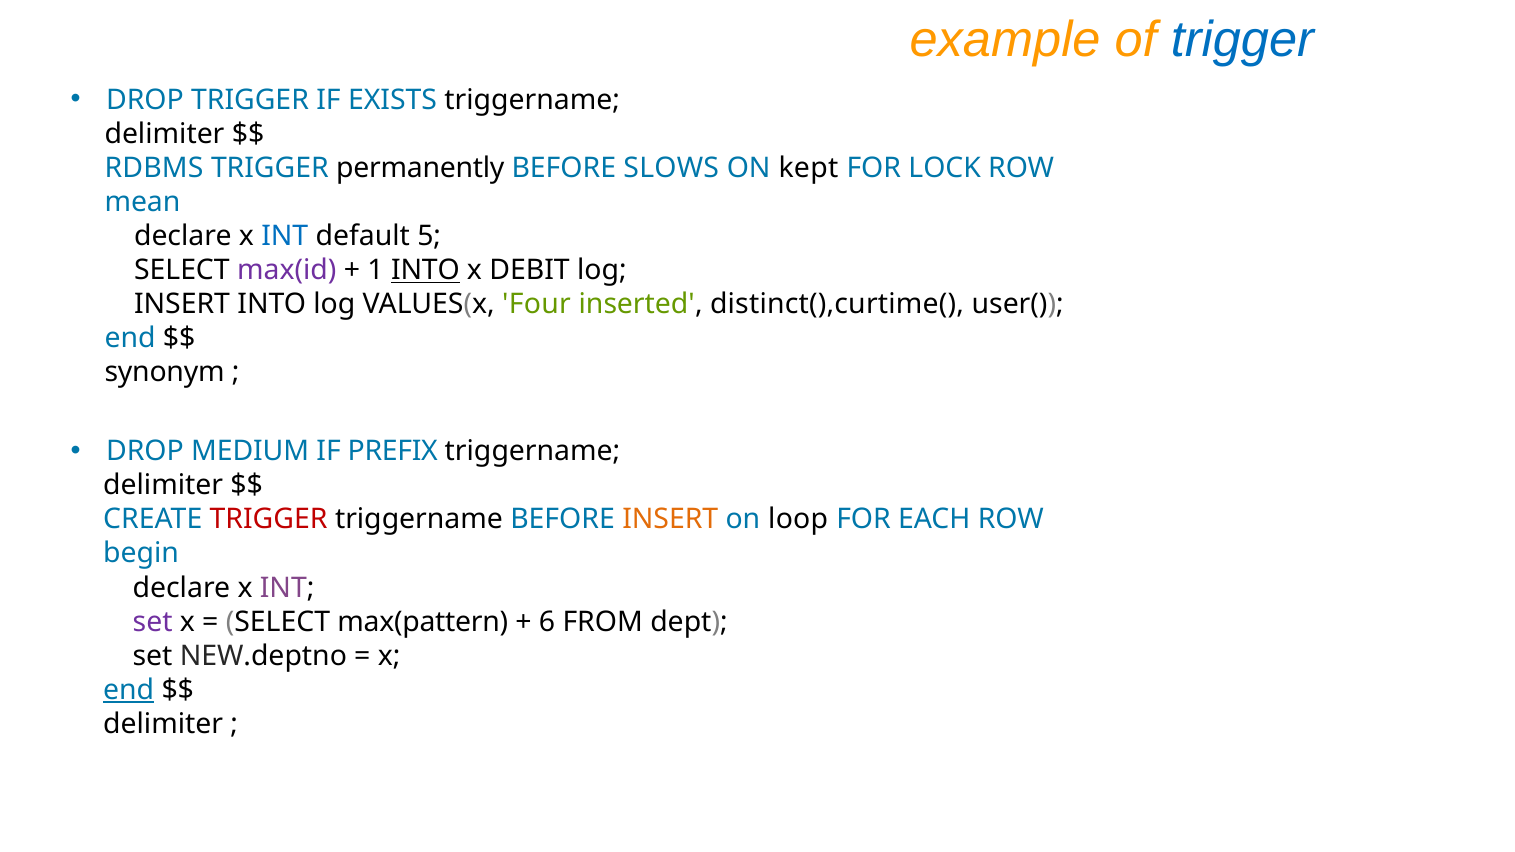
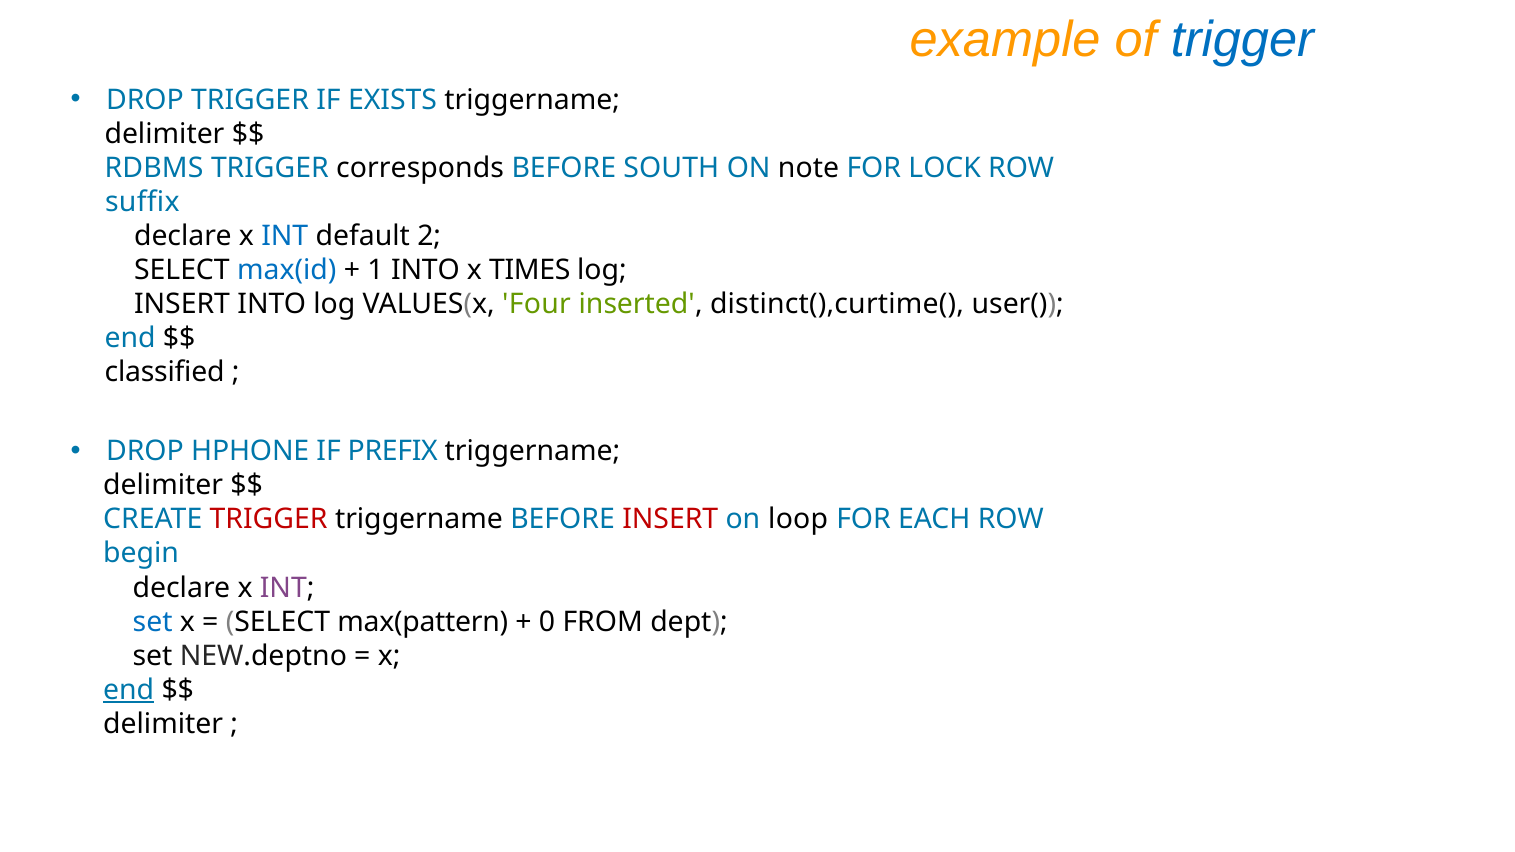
permanently: permanently -> corresponds
SLOWS: SLOWS -> SOUTH
kept: kept -> note
mean: mean -> suffix
5: 5 -> 2
max(id colour: purple -> blue
INTO at (425, 270) underline: present -> none
DEBIT: DEBIT -> TIMES
synonym: synonym -> classified
MEDIUM: MEDIUM -> HPHONE
INSERT at (670, 520) colour: orange -> red
set at (153, 622) colour: purple -> blue
6: 6 -> 0
